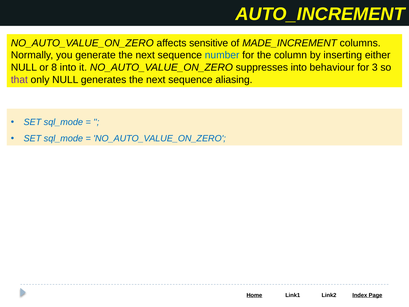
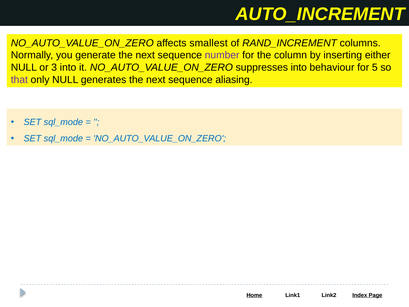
sensitive: sensitive -> smallest
MADE_INCREMENT: MADE_INCREMENT -> RAND_INCREMENT
number colour: blue -> purple
8: 8 -> 3
3: 3 -> 5
